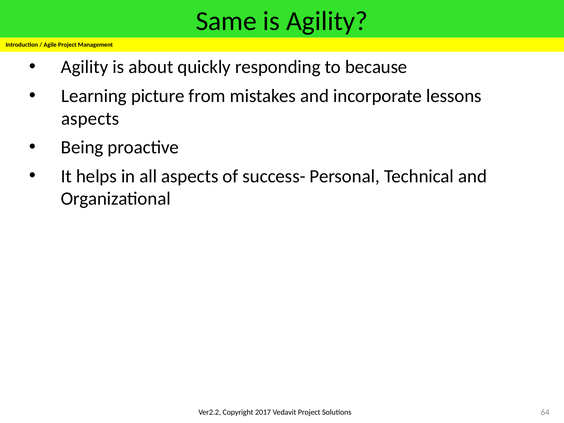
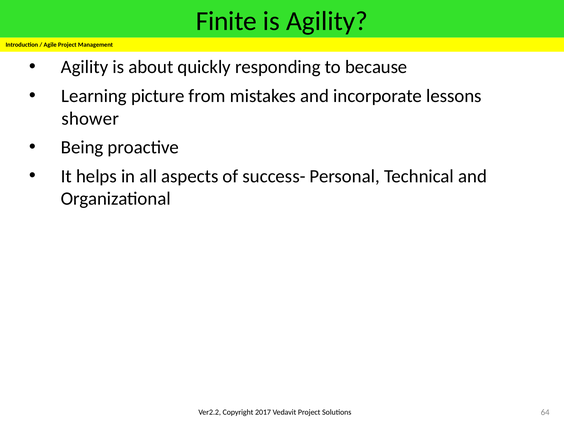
Same: Same -> Finite
aspects at (90, 118): aspects -> shower
